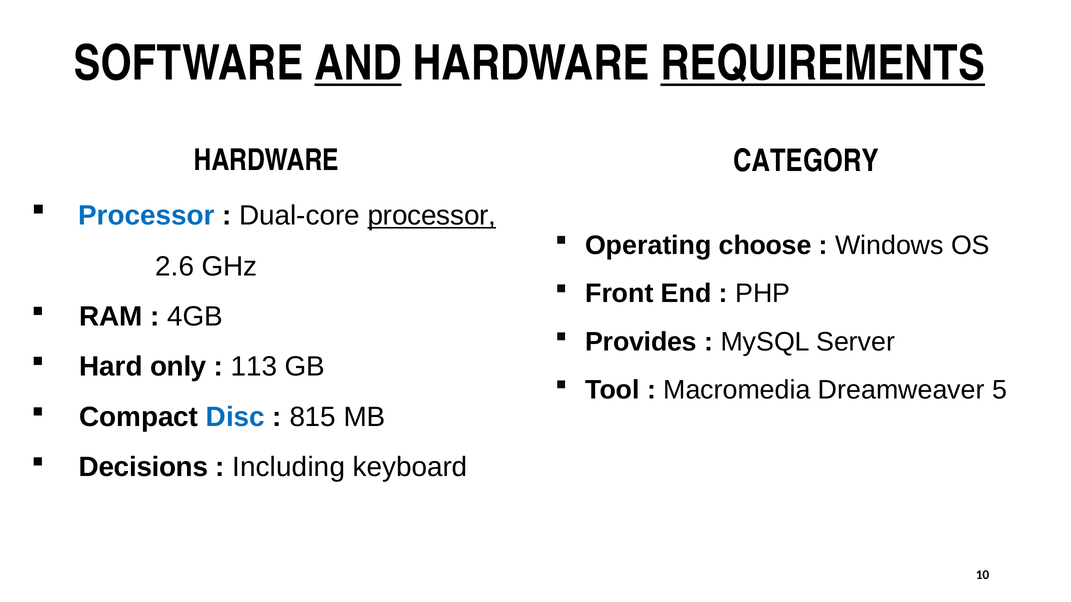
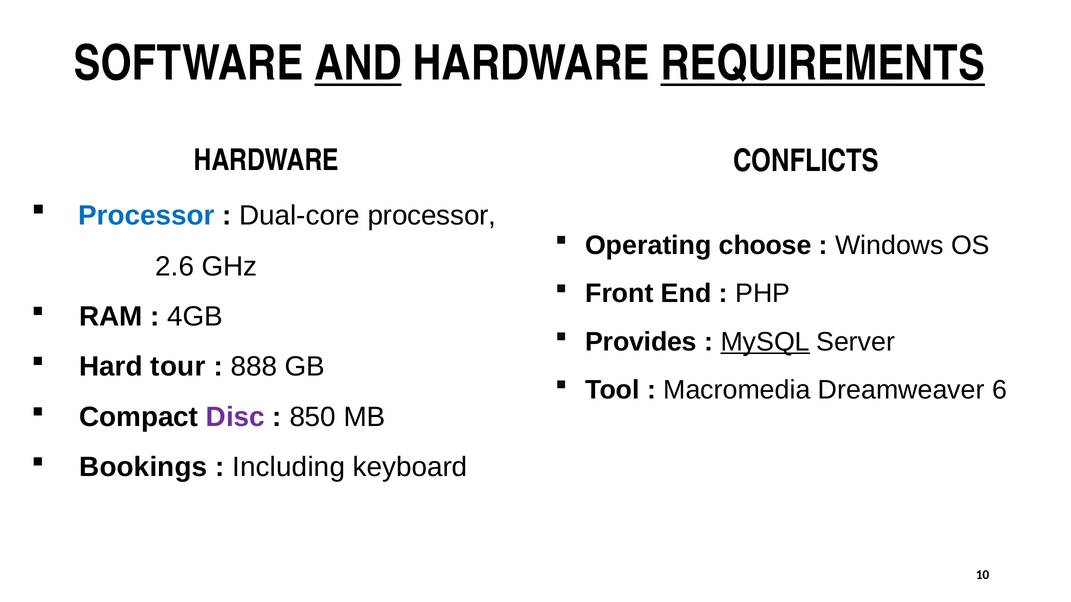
CATEGORY: CATEGORY -> CONFLICTS
processor at (432, 216) underline: present -> none
MySQL underline: none -> present
only: only -> tour
113: 113 -> 888
5: 5 -> 6
Disc colour: blue -> purple
815: 815 -> 850
Decisions: Decisions -> Bookings
